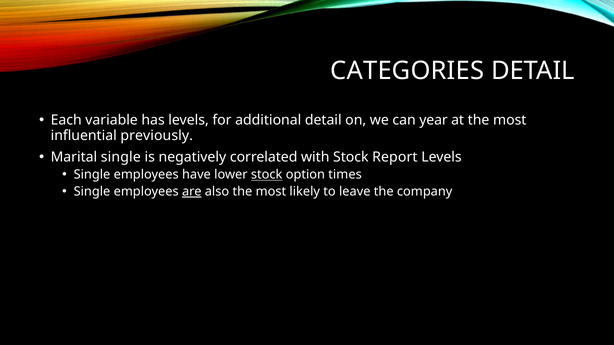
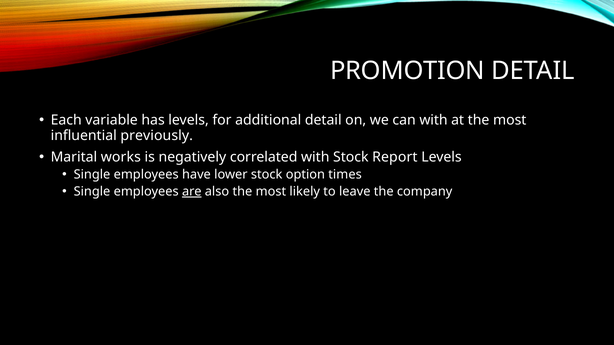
CATEGORIES: CATEGORIES -> PROMOTION
can year: year -> with
Marital single: single -> works
stock at (267, 175) underline: present -> none
